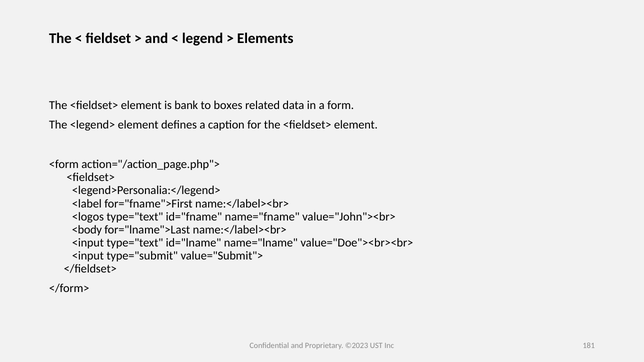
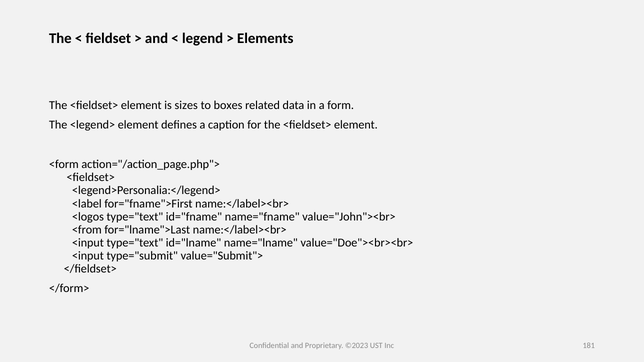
bank: bank -> sizes
<body: <body -> <from
